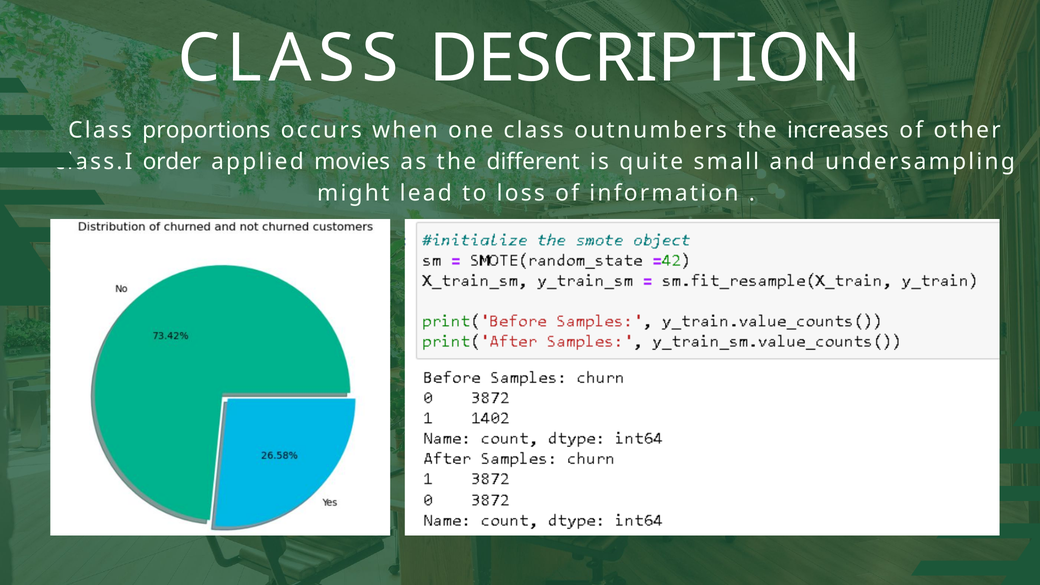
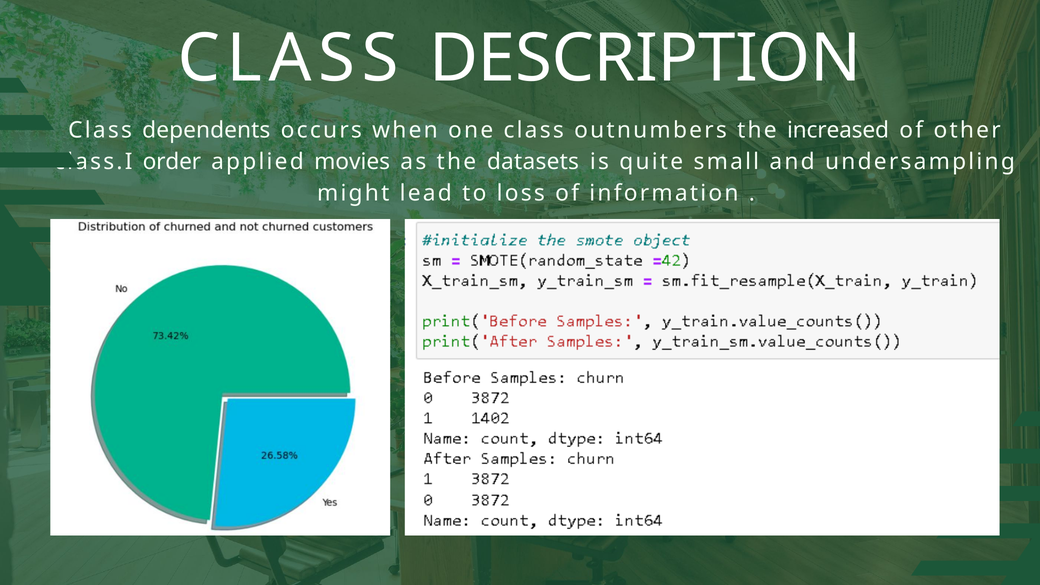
proportions: proportions -> dependents
increases: increases -> increased
different: different -> datasets
